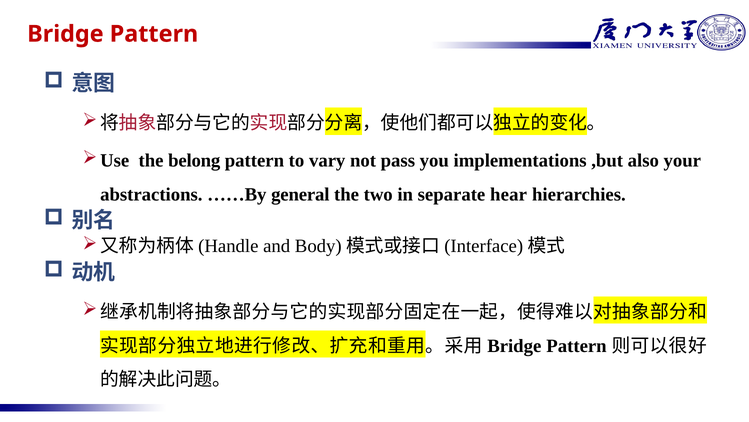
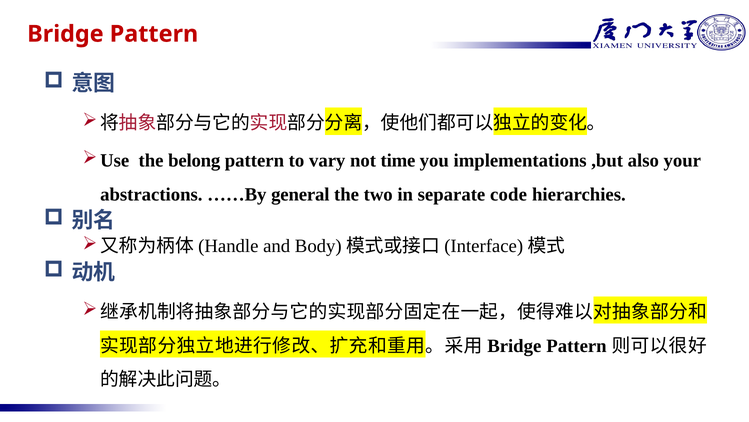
pass: pass -> time
hear: hear -> code
